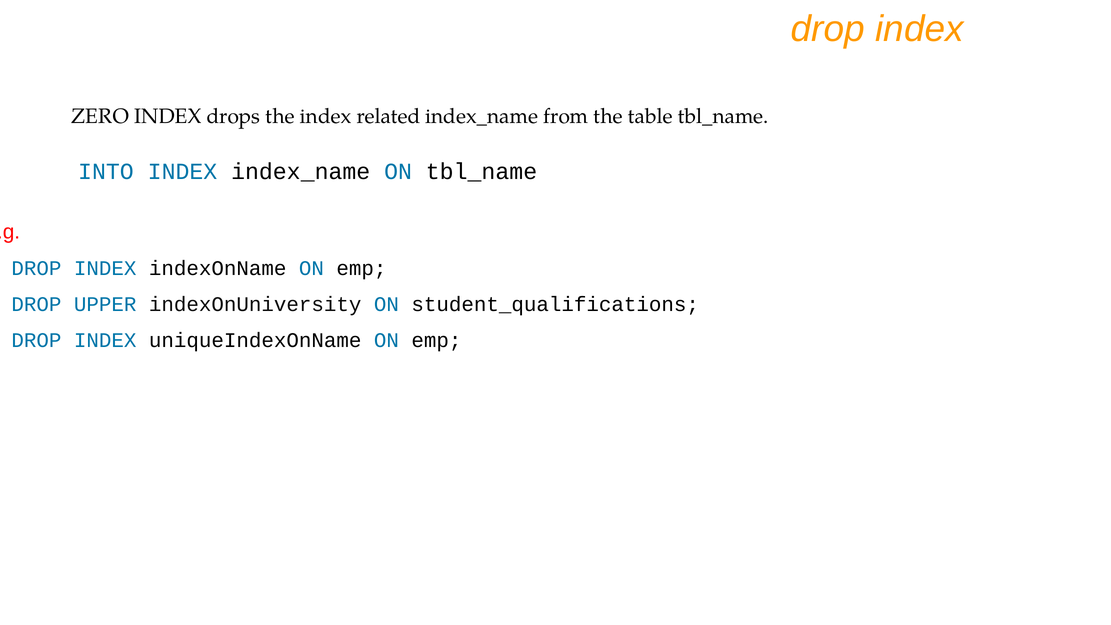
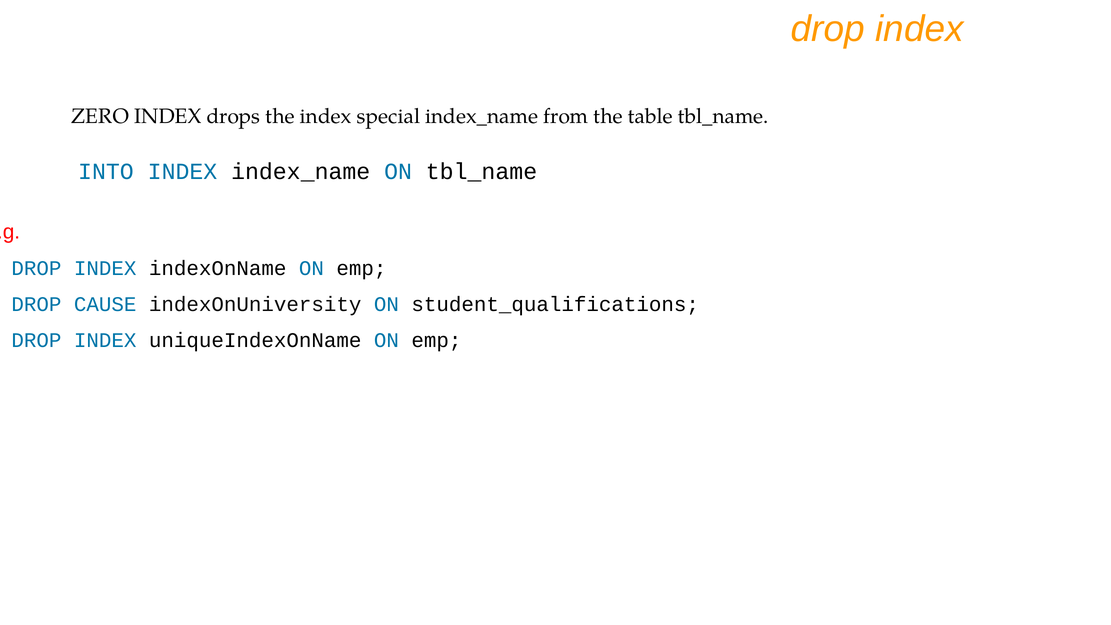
related: related -> special
UPPER: UPPER -> CAUSE
